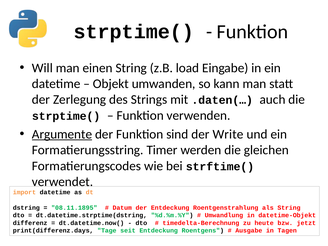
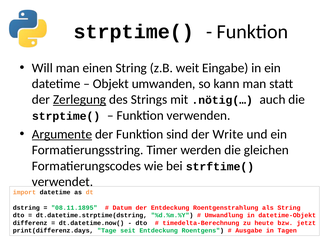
load: load -> weit
Zerlegung underline: none -> present
.daten(…: .daten(… -> .nötig(…
